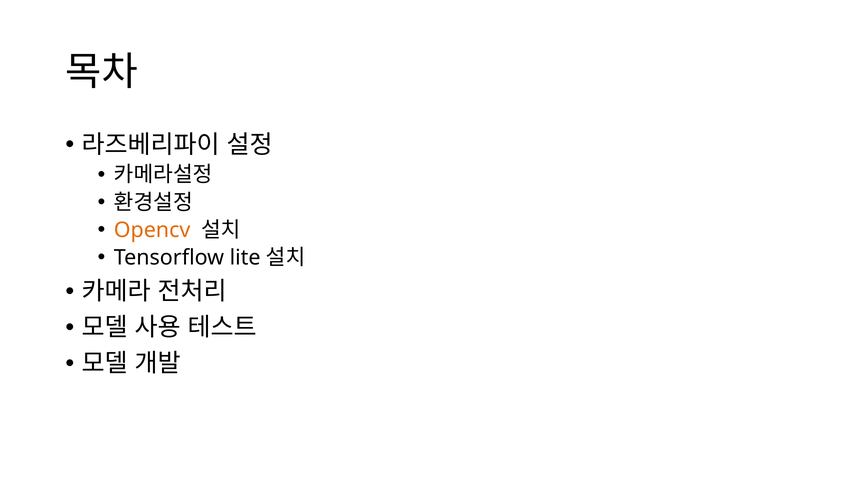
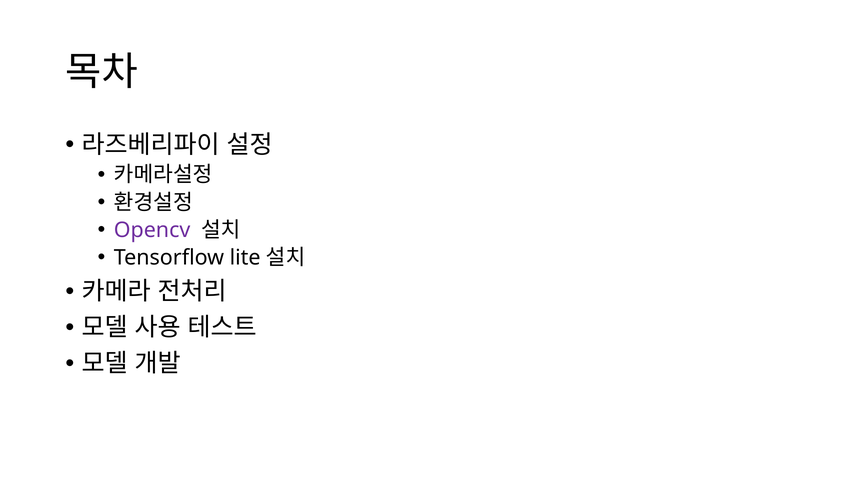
Opencv colour: orange -> purple
